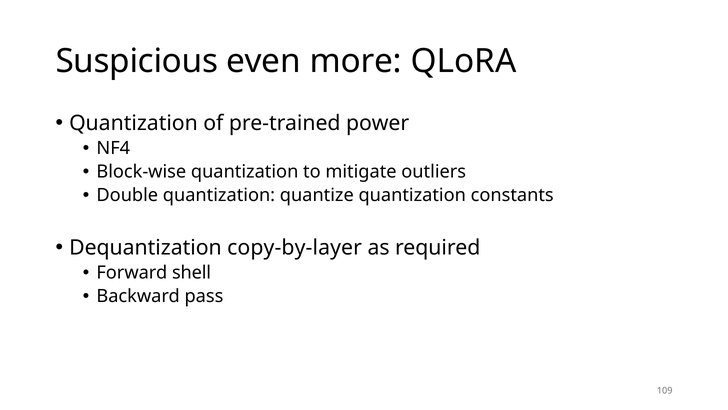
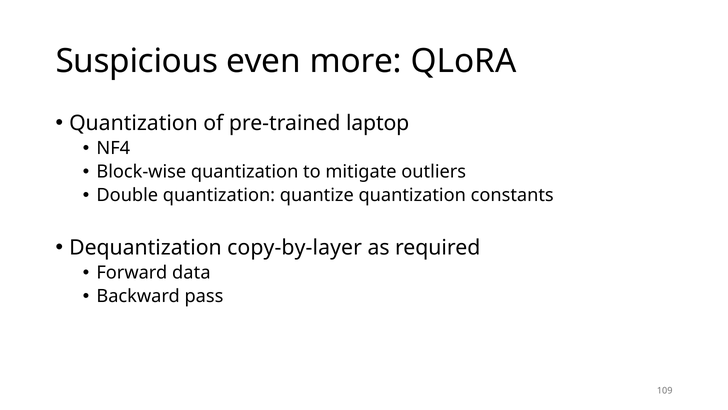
power: power -> laptop
shell: shell -> data
